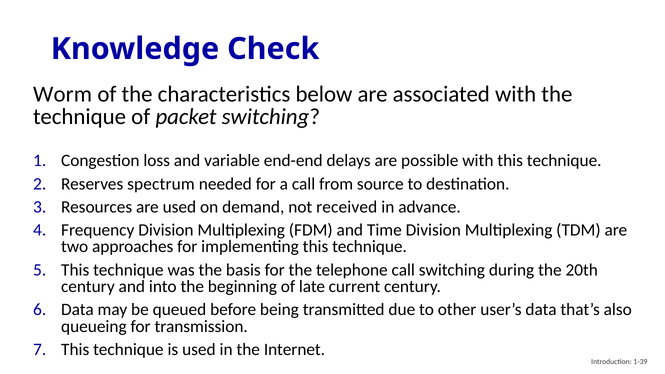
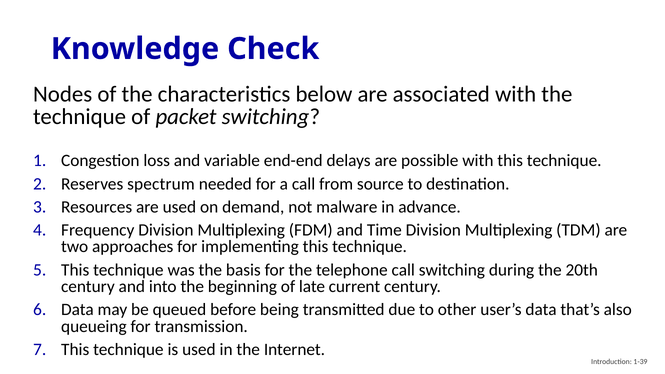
Worm: Worm -> Nodes
received: received -> malware
